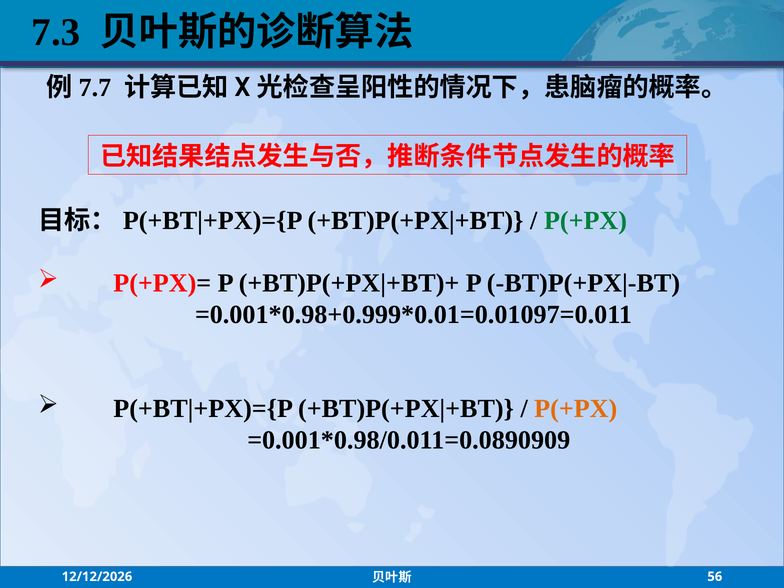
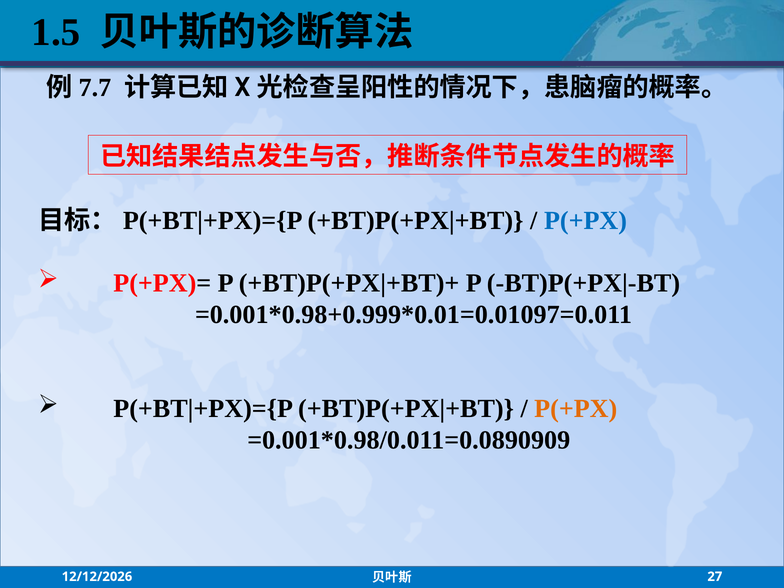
7.3: 7.3 -> 1.5
P(+PX at (586, 221) colour: green -> blue
56: 56 -> 27
